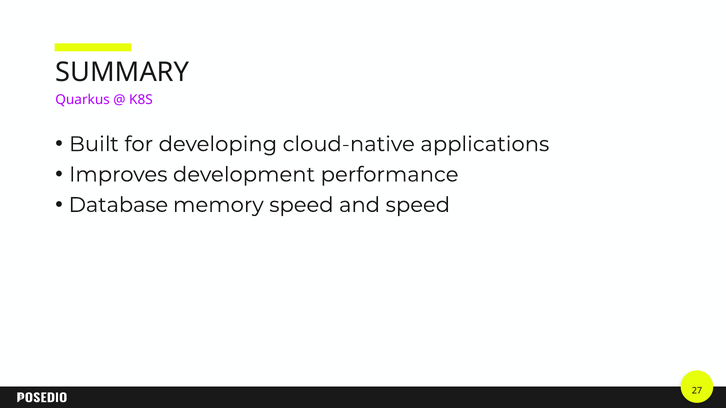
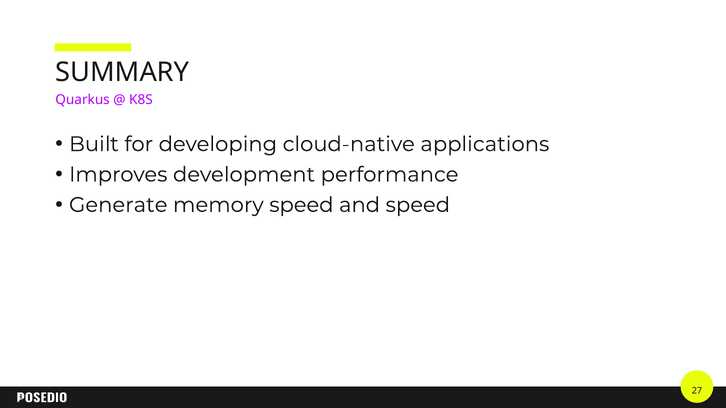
Database: Database -> Generate
